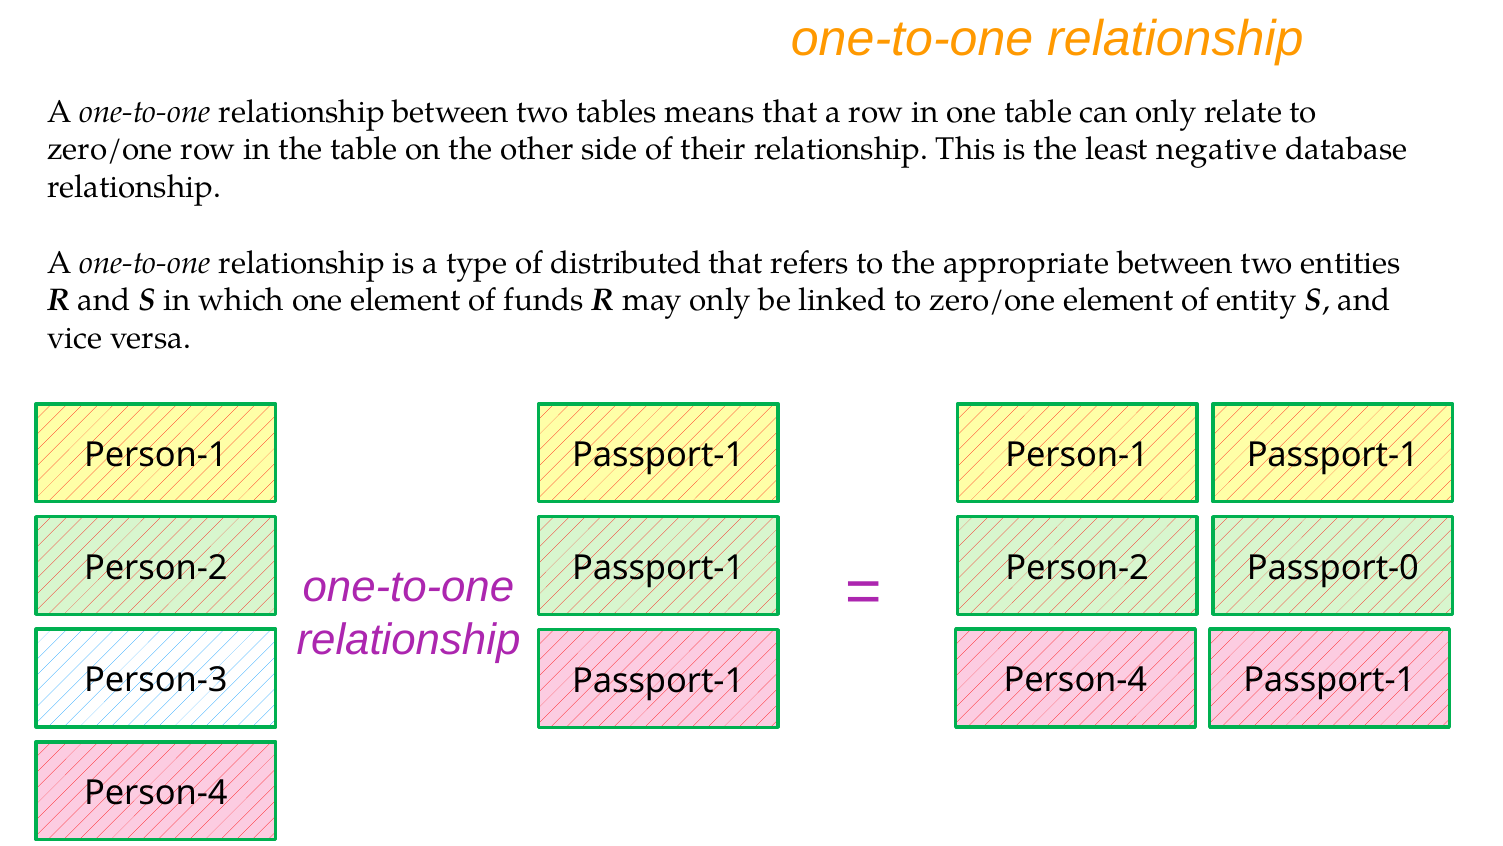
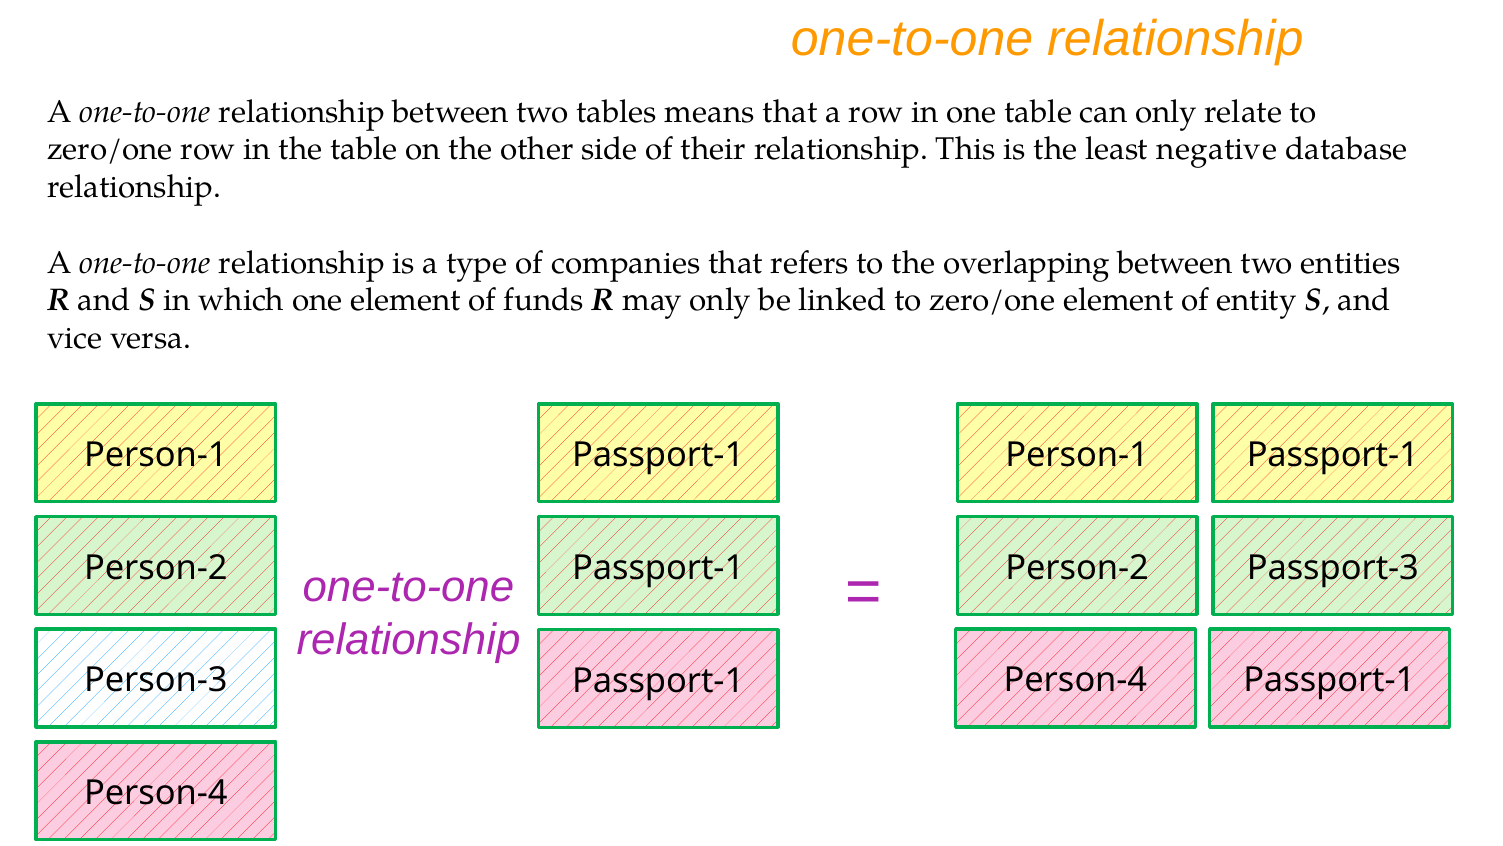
distributed: distributed -> companies
appropriate: appropriate -> overlapping
Passport-0: Passport-0 -> Passport-3
